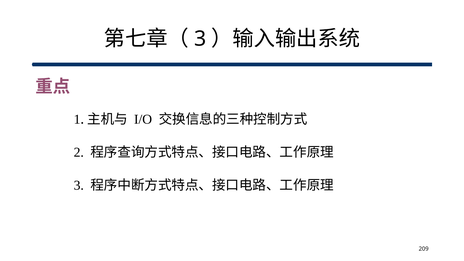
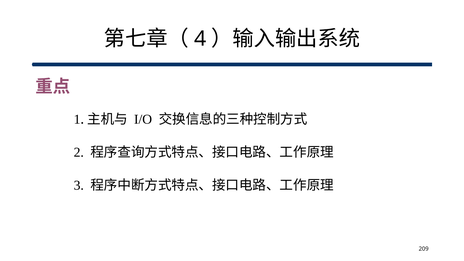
3 at (200, 39): 3 -> 4
